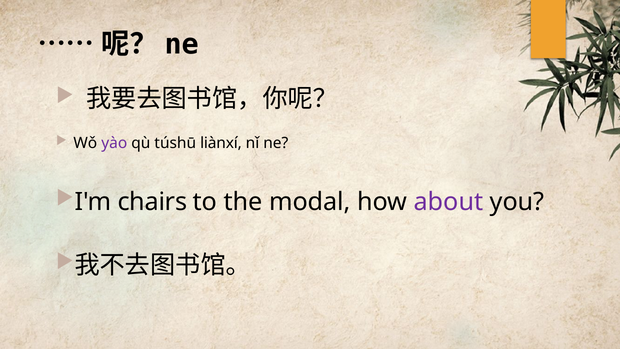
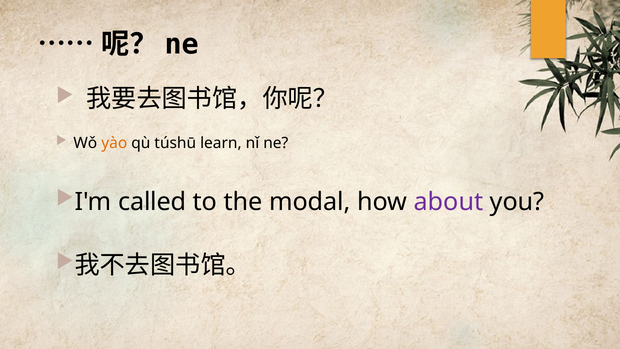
yào colour: purple -> orange
liànxí: liànxí -> learn
chairs: chairs -> called
